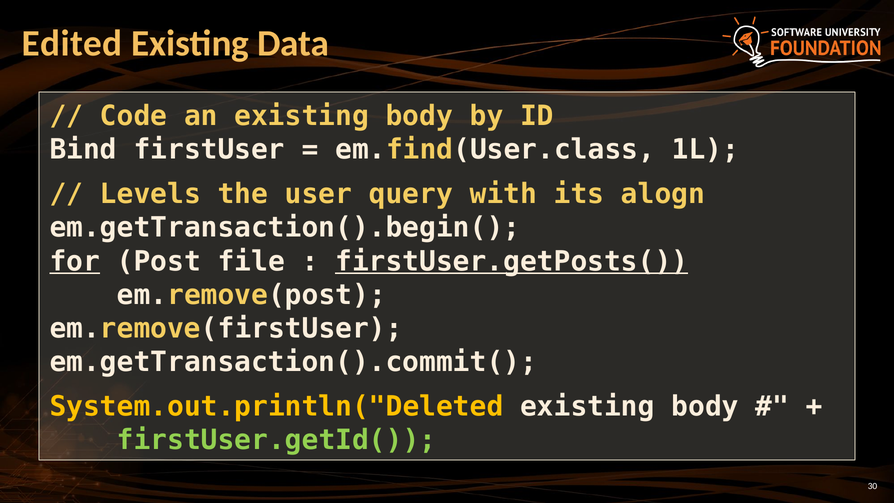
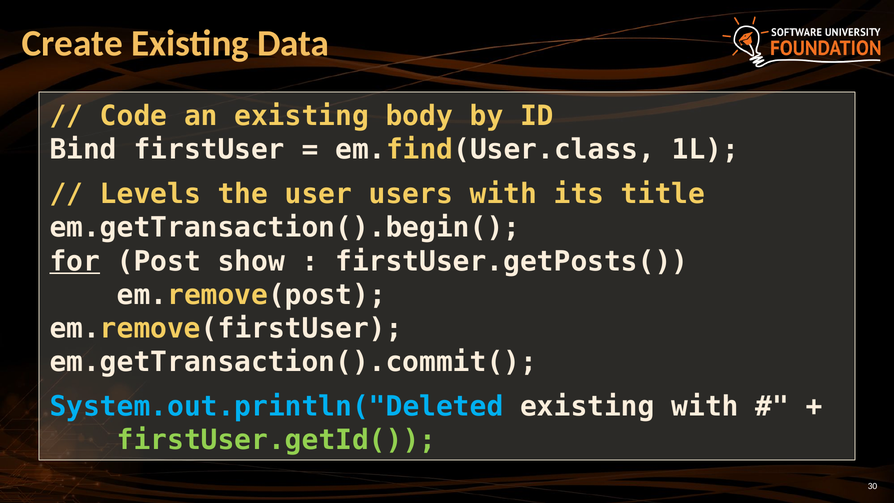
Edited: Edited -> Create
query: query -> users
alogn: alogn -> title
file: file -> show
firstUser.getPosts( underline: present -> none
System.out.println("Deleted colour: yellow -> light blue
body at (705, 407): body -> with
